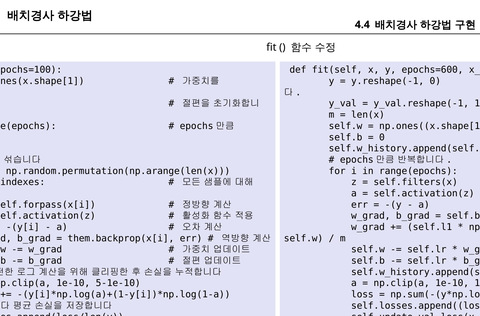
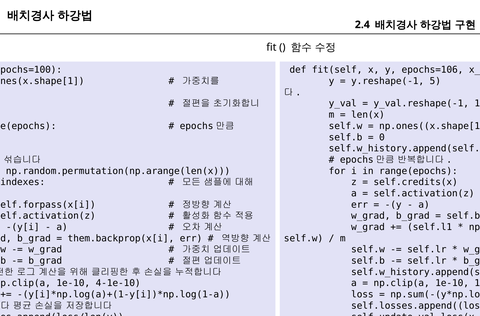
4.4: 4.4 -> 2.4
epochs=600: epochs=600 -> epochs=106
y.reshape(-1 0: 0 -> 5
self.filters(x: self.filters(x -> self.credits(x
5-1e-10: 5-1e-10 -> 4-1e-10
